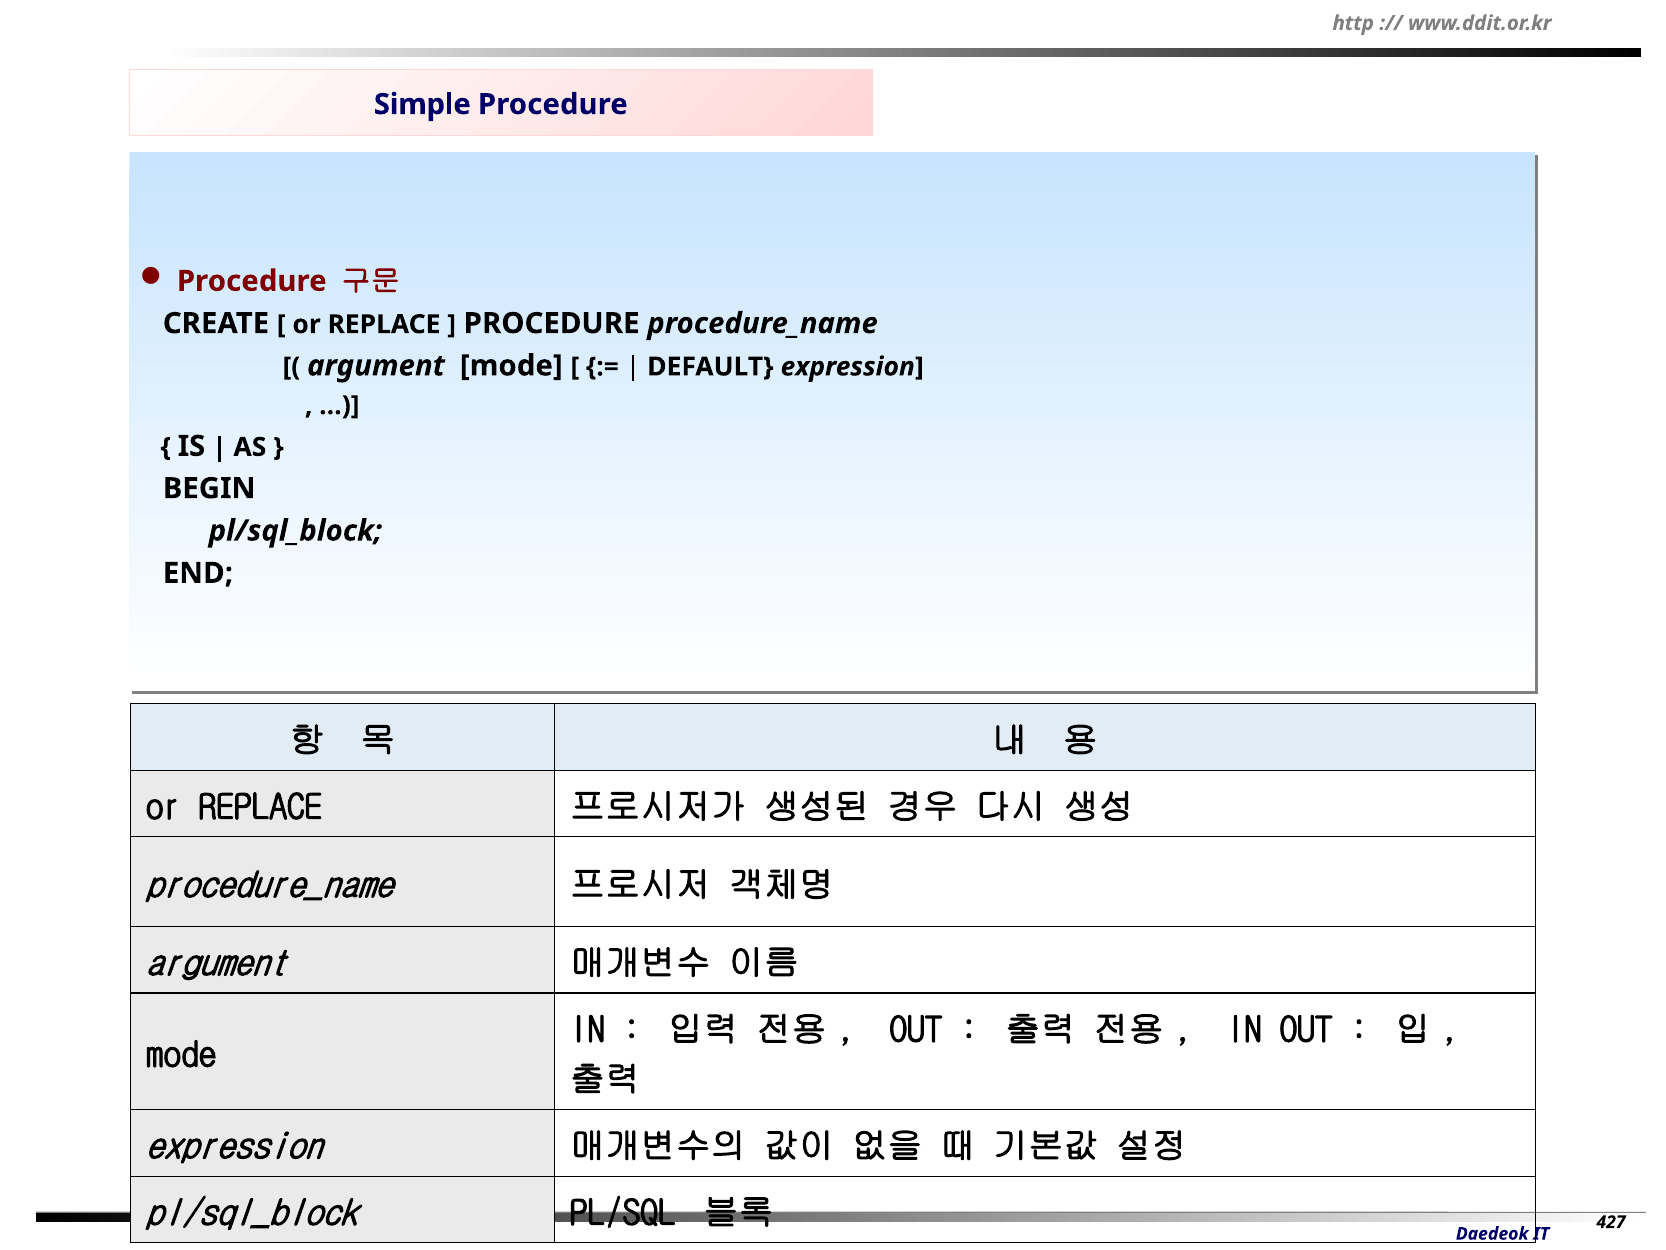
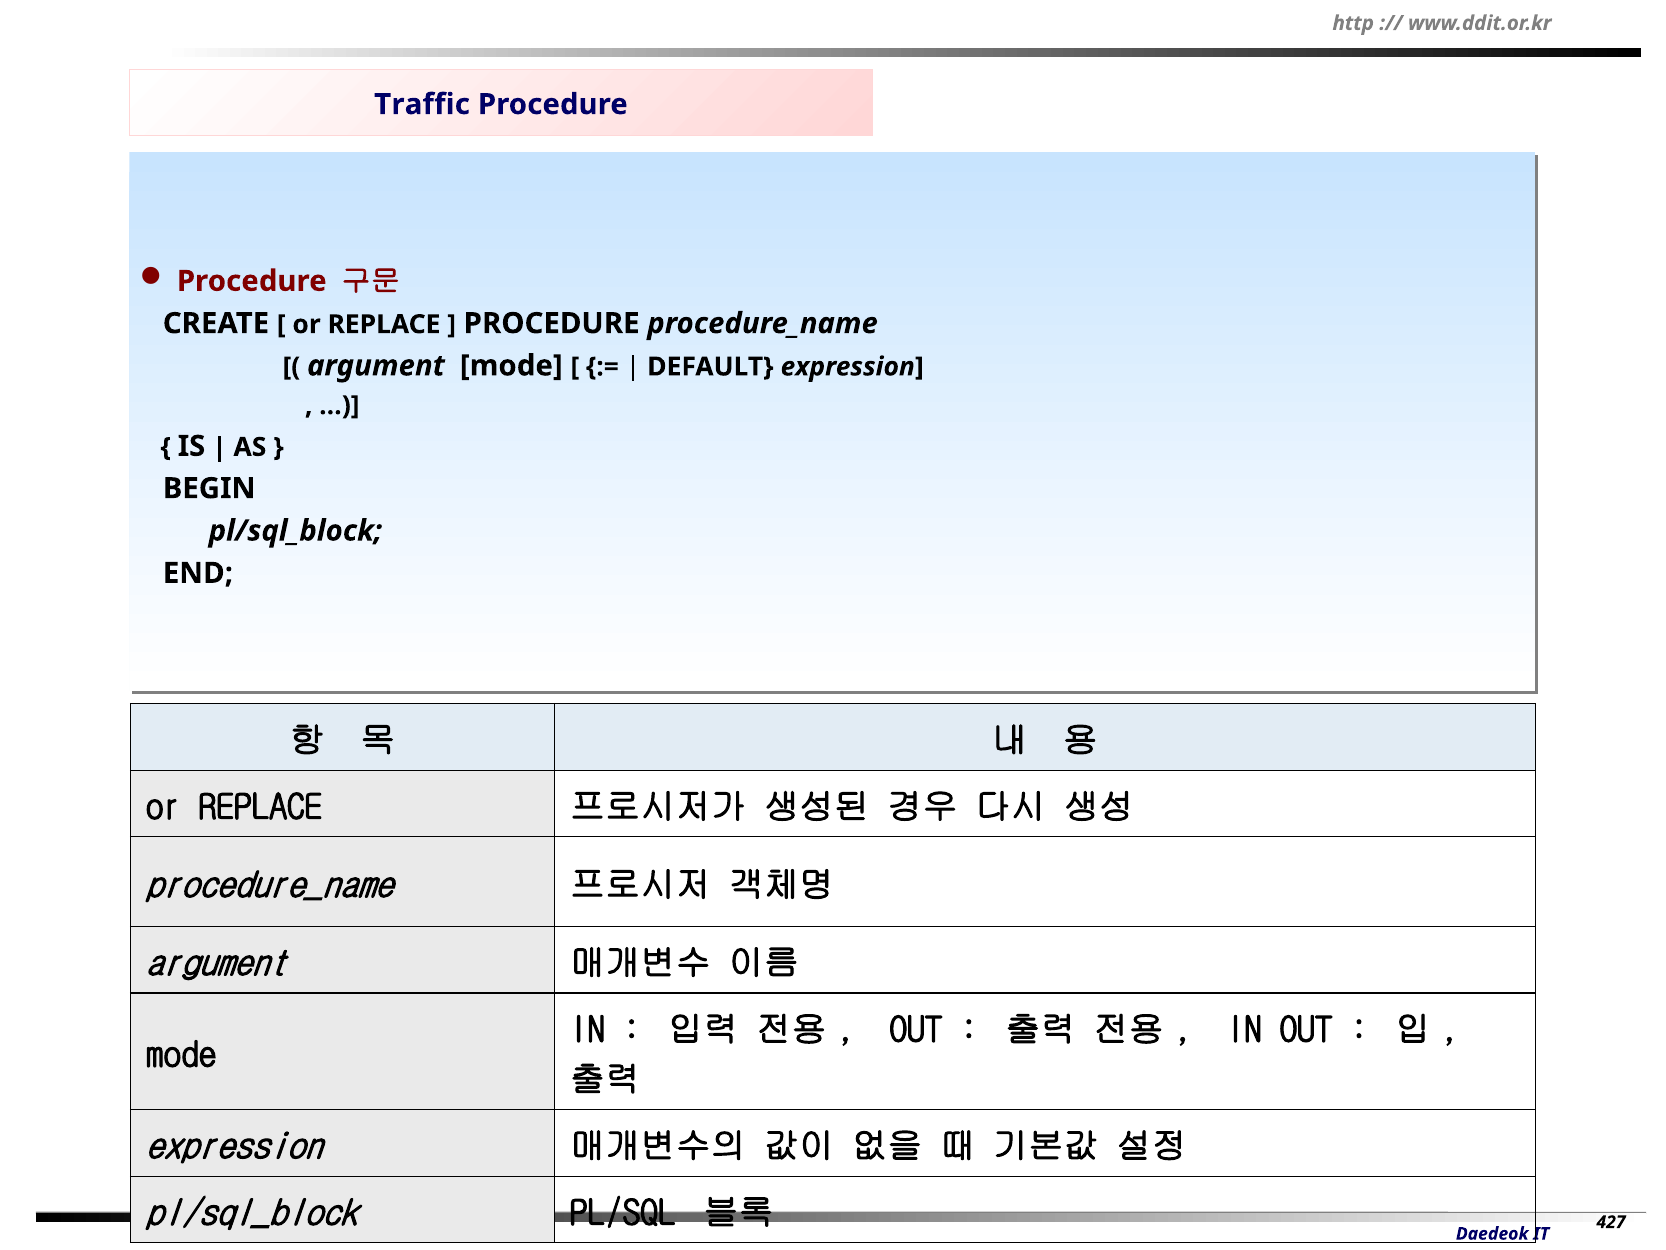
Simple: Simple -> Traffic
